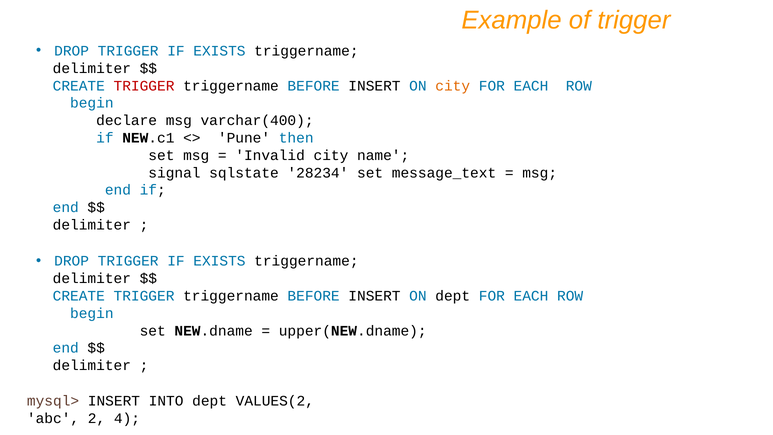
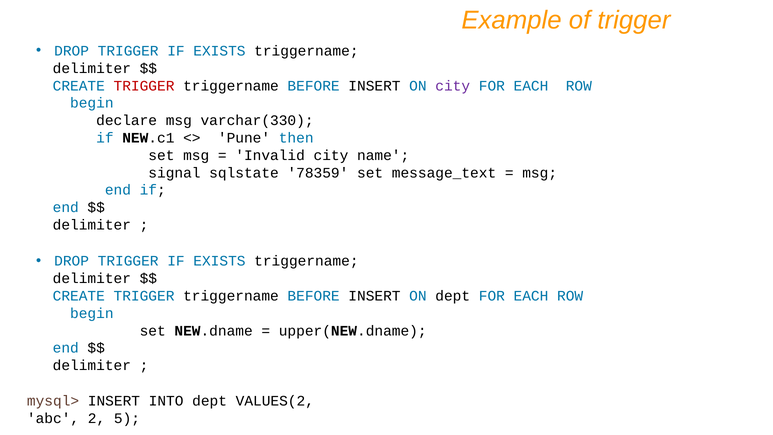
city at (453, 86) colour: orange -> purple
varchar(400: varchar(400 -> varchar(330
28234: 28234 -> 78359
4: 4 -> 5
